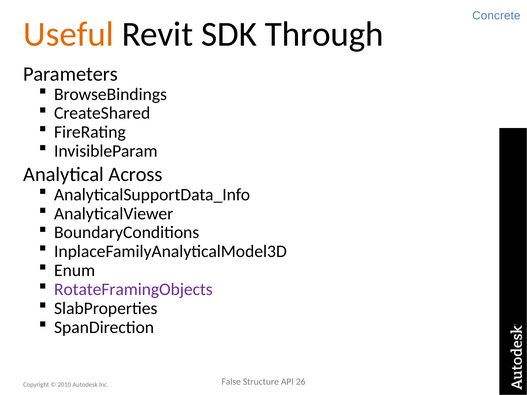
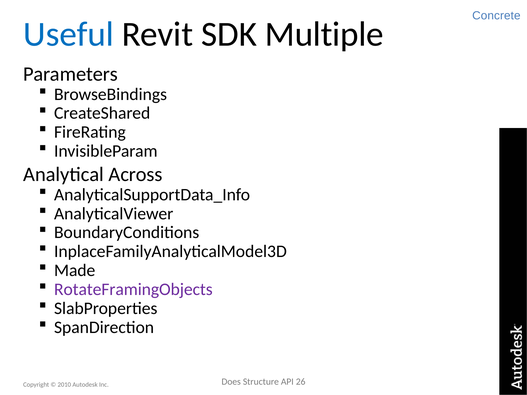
Useful colour: orange -> blue
Through: Through -> Multiple
Enum: Enum -> Made
False: False -> Does
